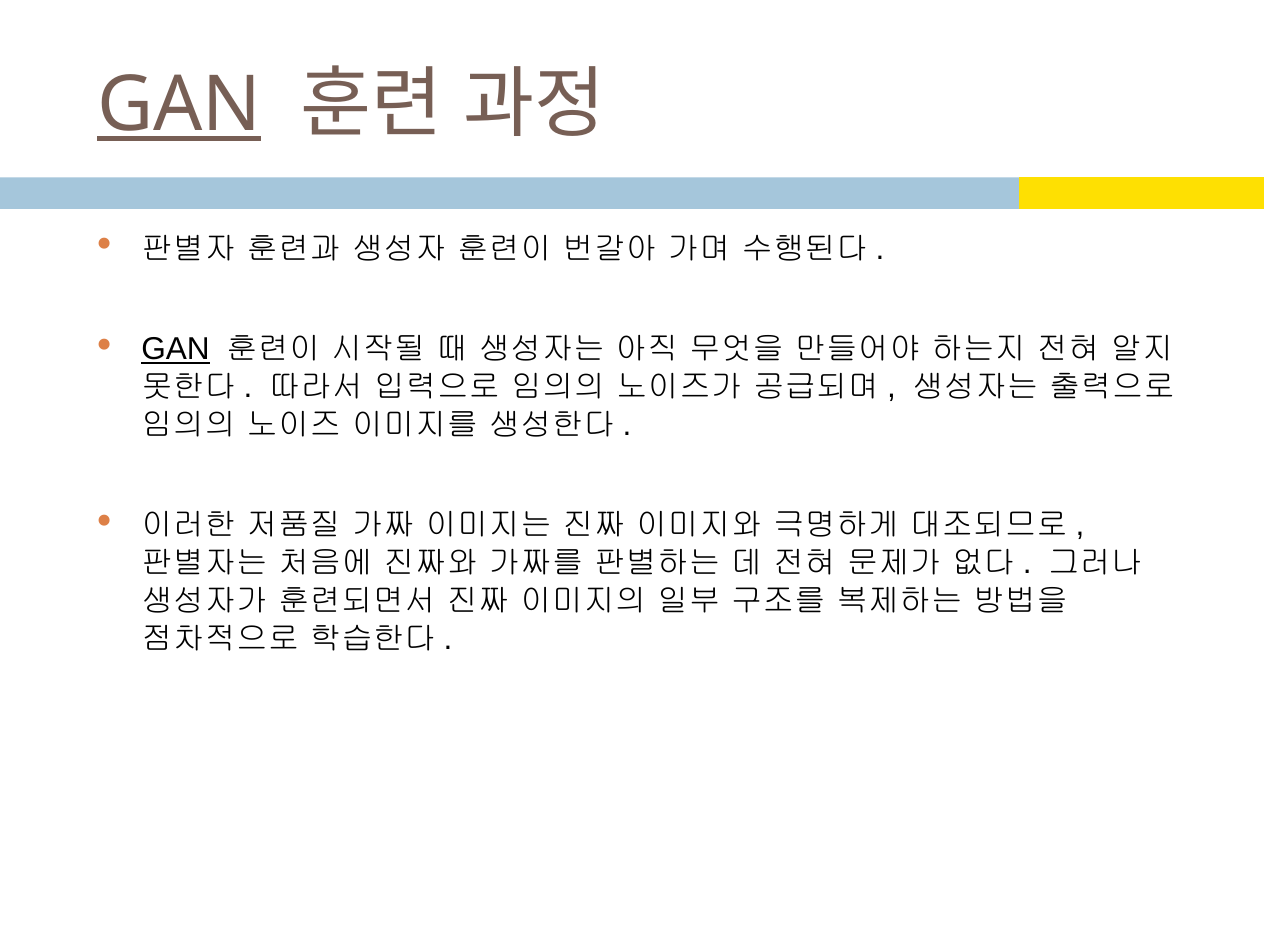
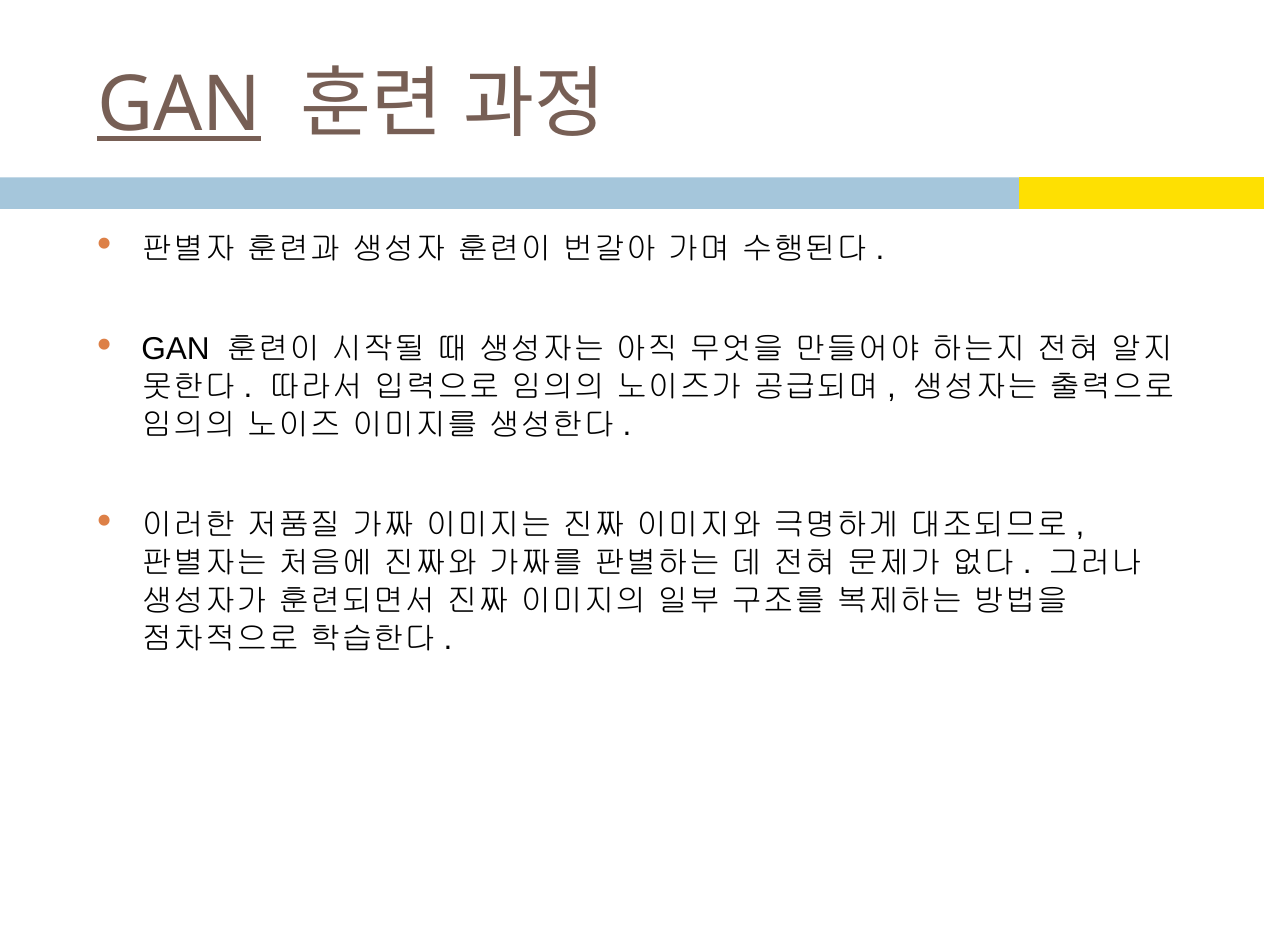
GAN at (176, 349) underline: present -> none
